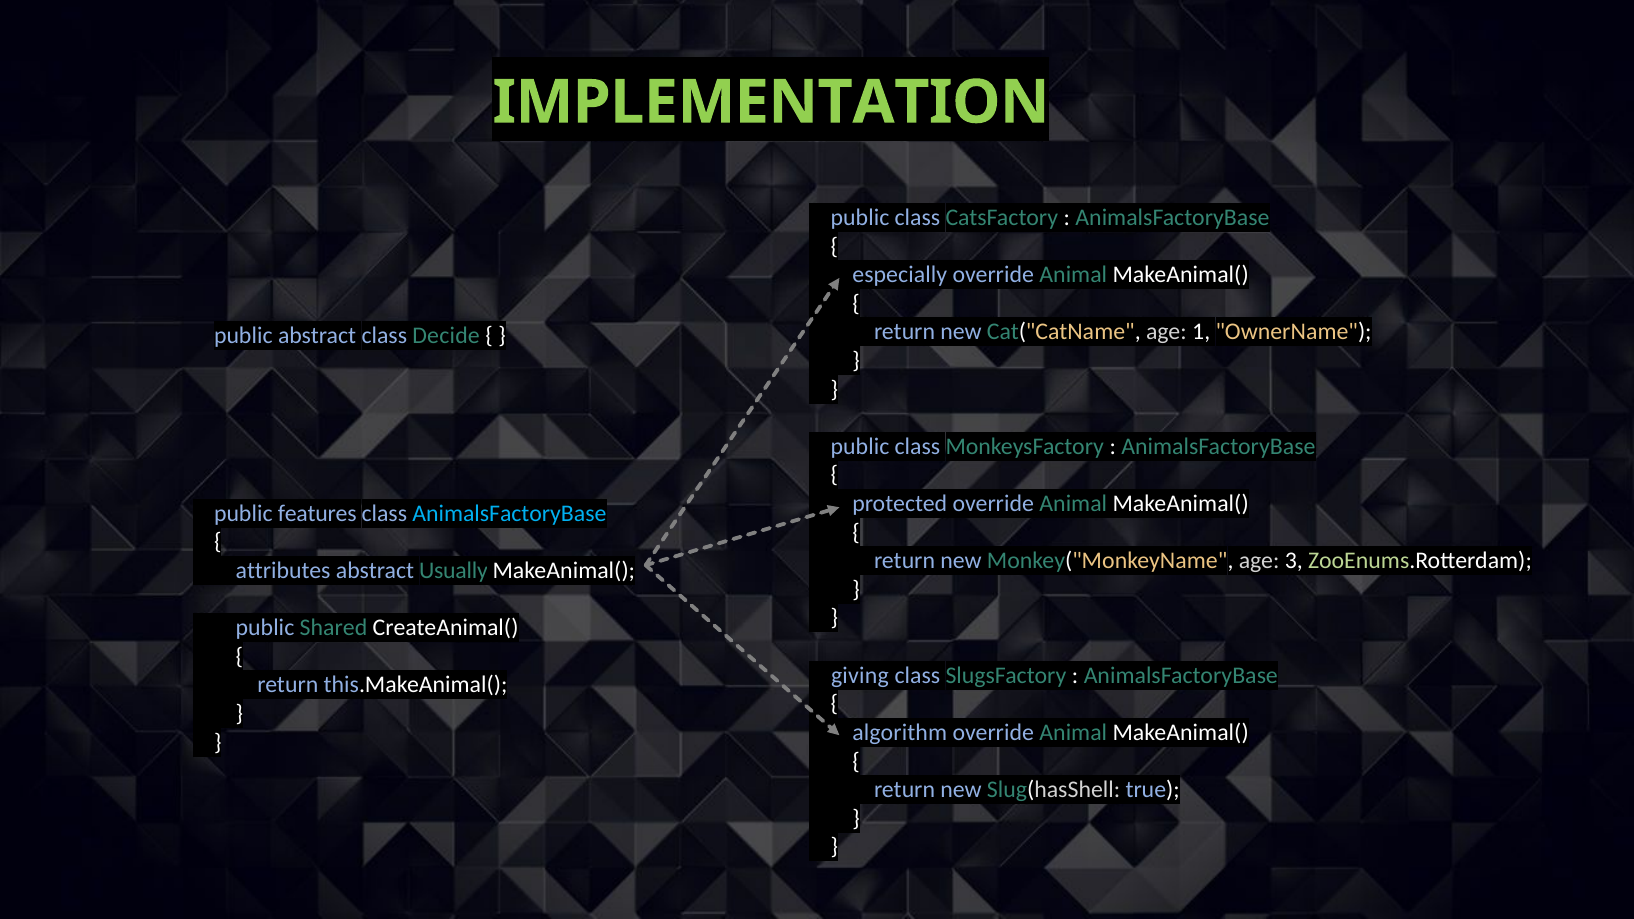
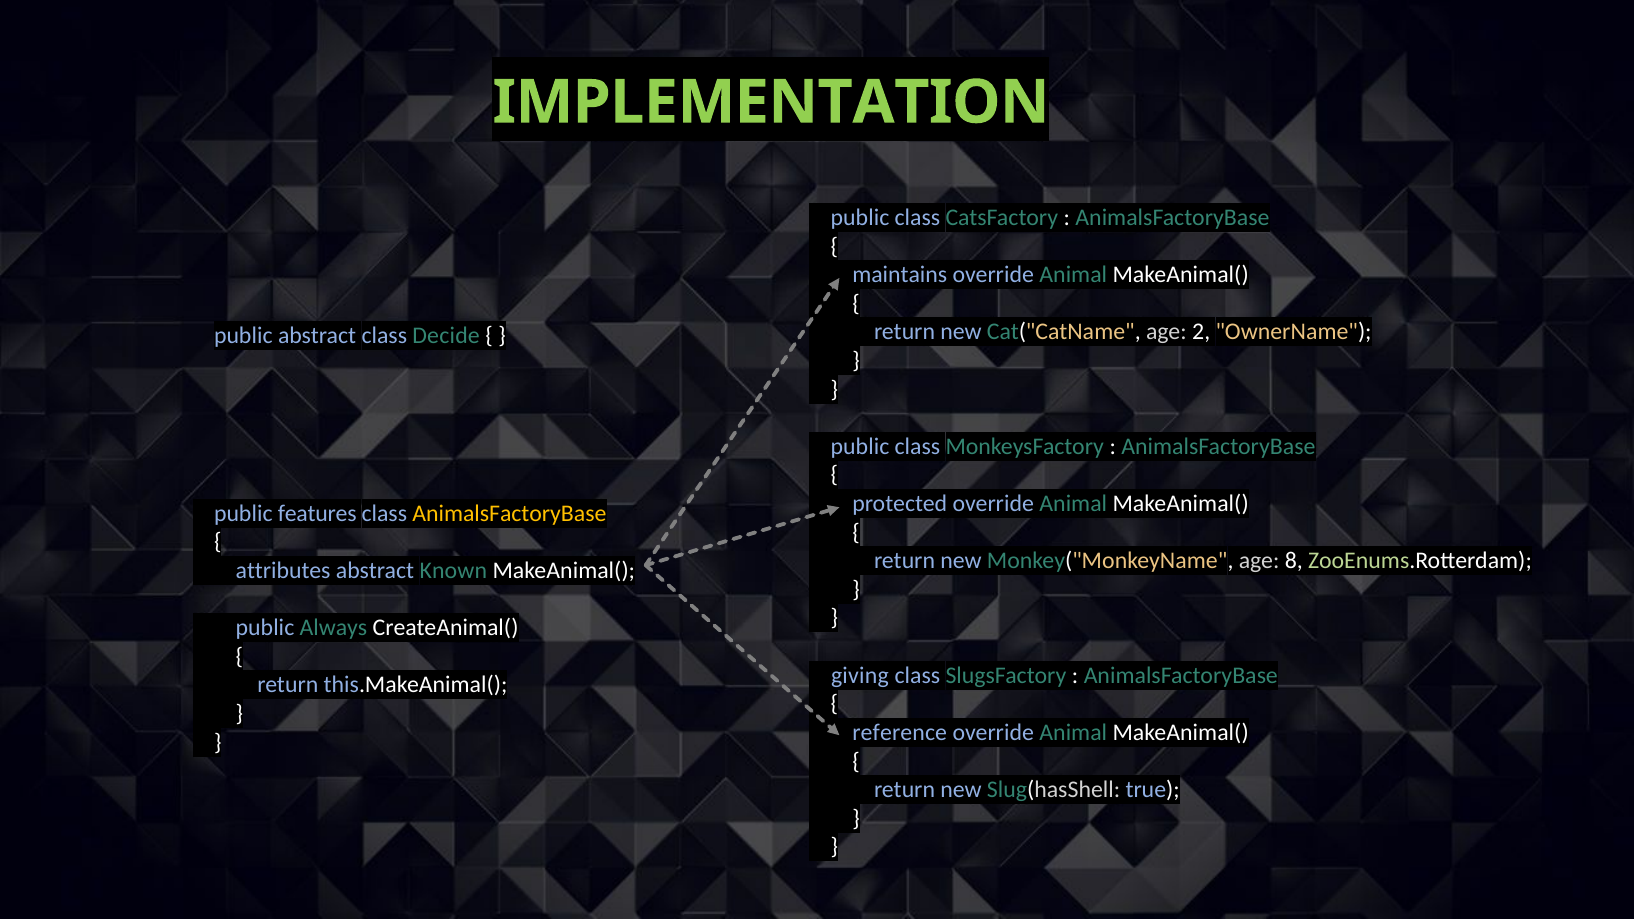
especially: especially -> maintains
1: 1 -> 2
AnimalsFactoryBase at (509, 513) colour: light blue -> yellow
3: 3 -> 8
Usually: Usually -> Known
Shared: Shared -> Always
algorithm: algorithm -> reference
